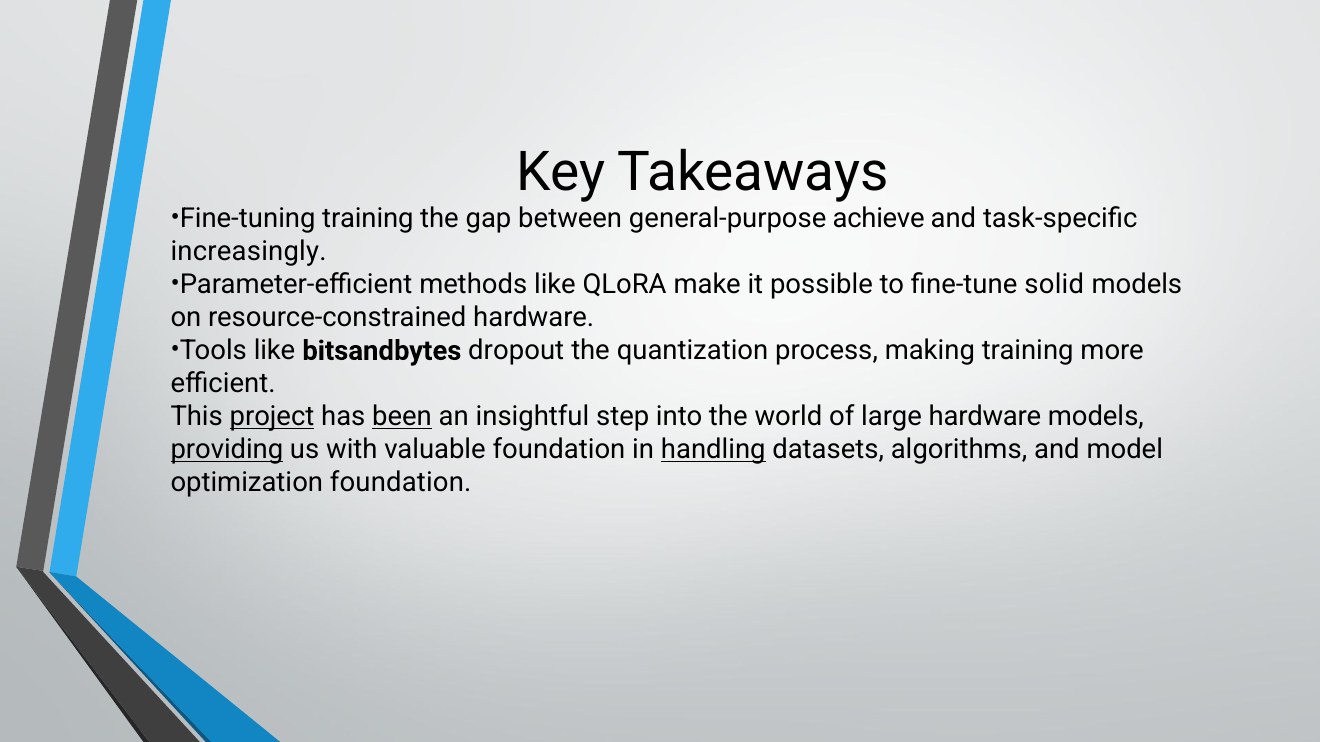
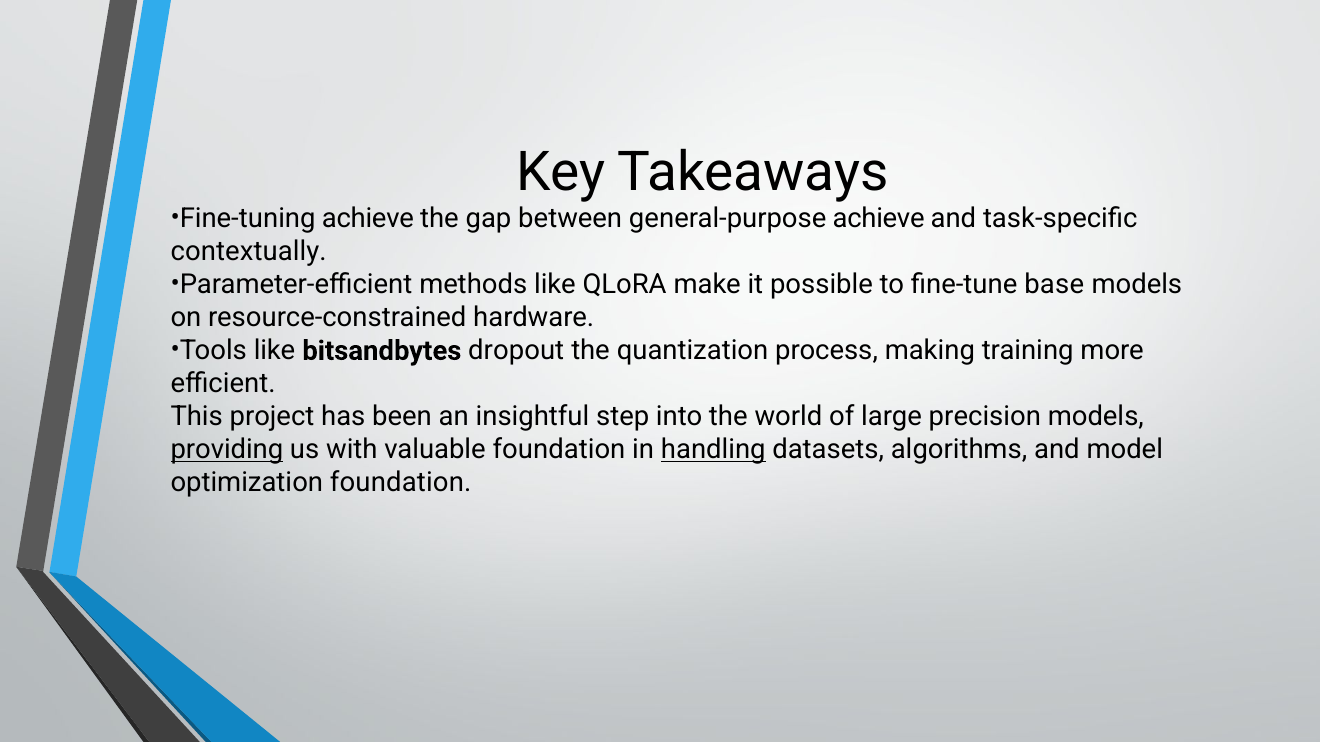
Fine-tuning training: training -> achieve
increasingly: increasingly -> contextually
solid: solid -> base
project underline: present -> none
been underline: present -> none
large hardware: hardware -> precision
